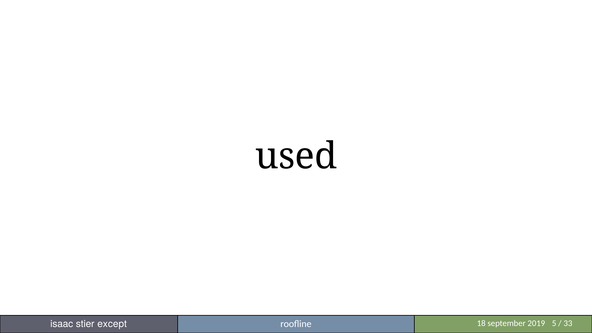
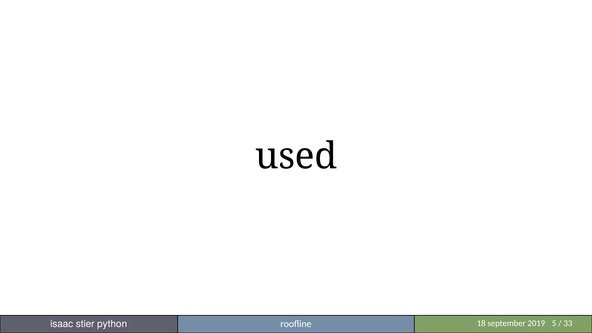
except: except -> python
